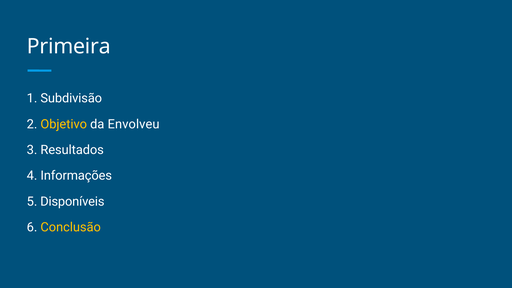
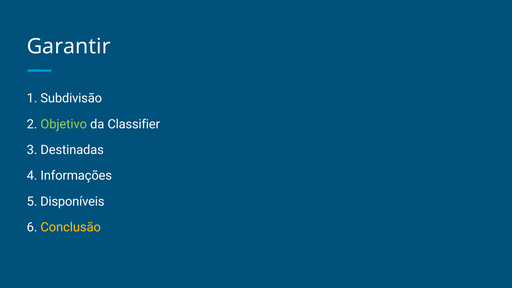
Primeira: Primeira -> Garantir
Objetivo colour: yellow -> light green
Envolveu: Envolveu -> Classifier
Resultados: Resultados -> Destinadas
